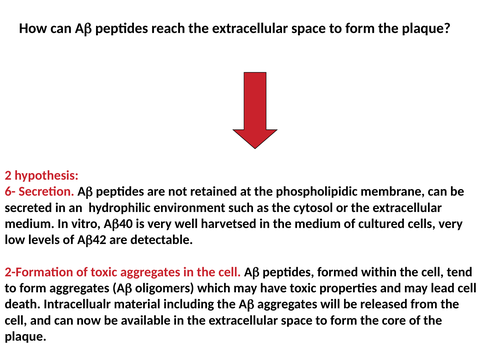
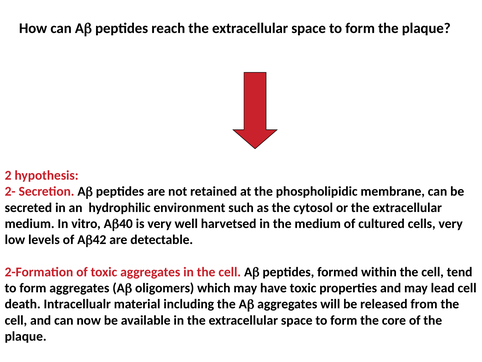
6-: 6- -> 2-
